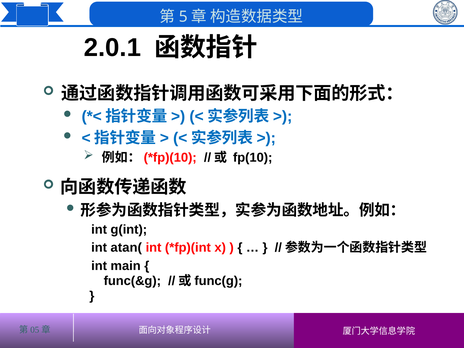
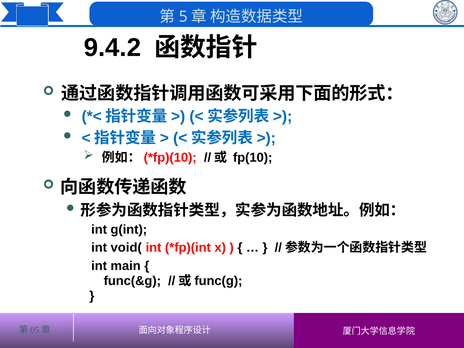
2.0.1: 2.0.1 -> 9.4.2
atan(: atan( -> void(
